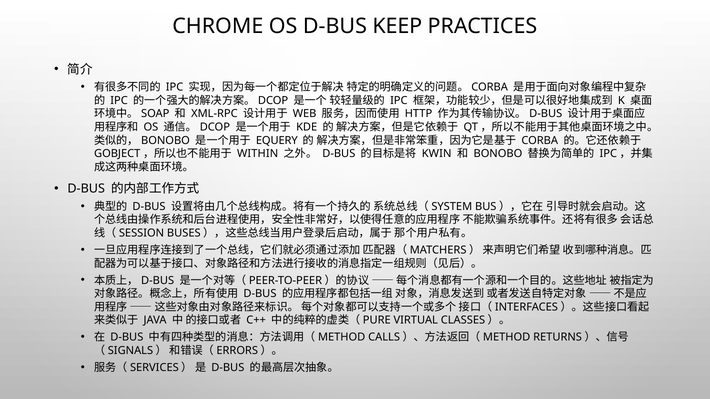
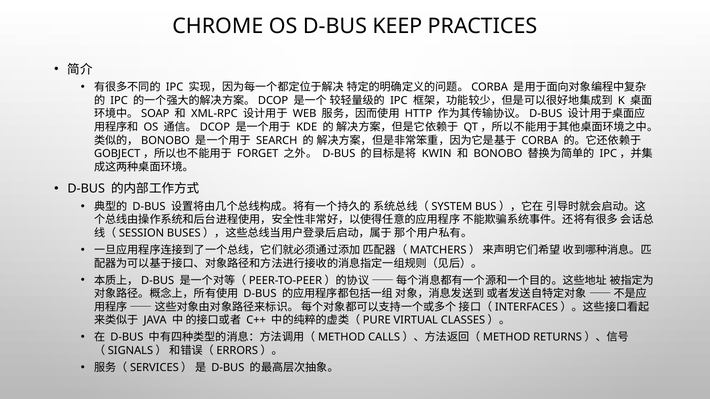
EQUERY: EQUERY -> SEARCH
WITHIN: WITHIN -> FORGET
